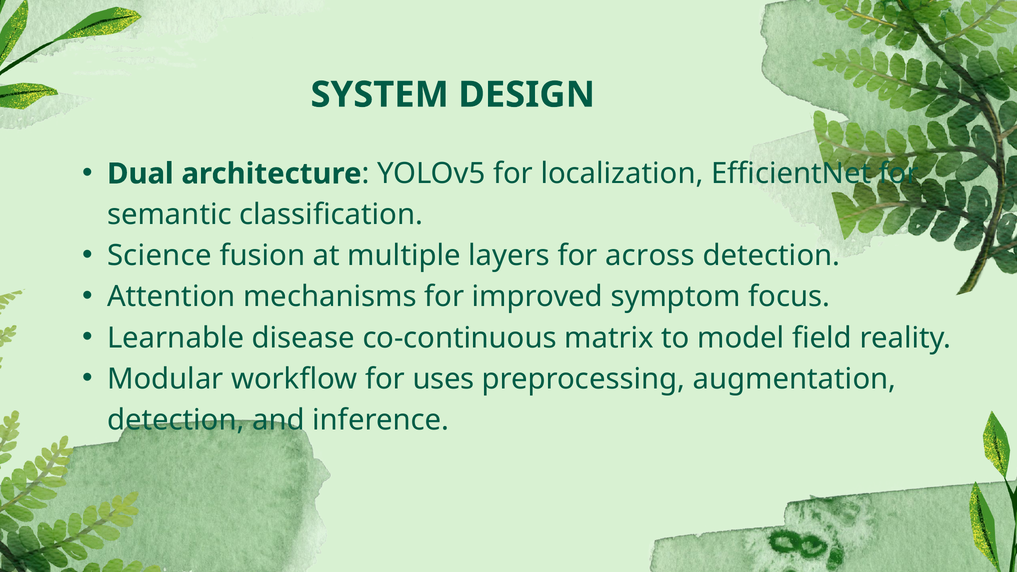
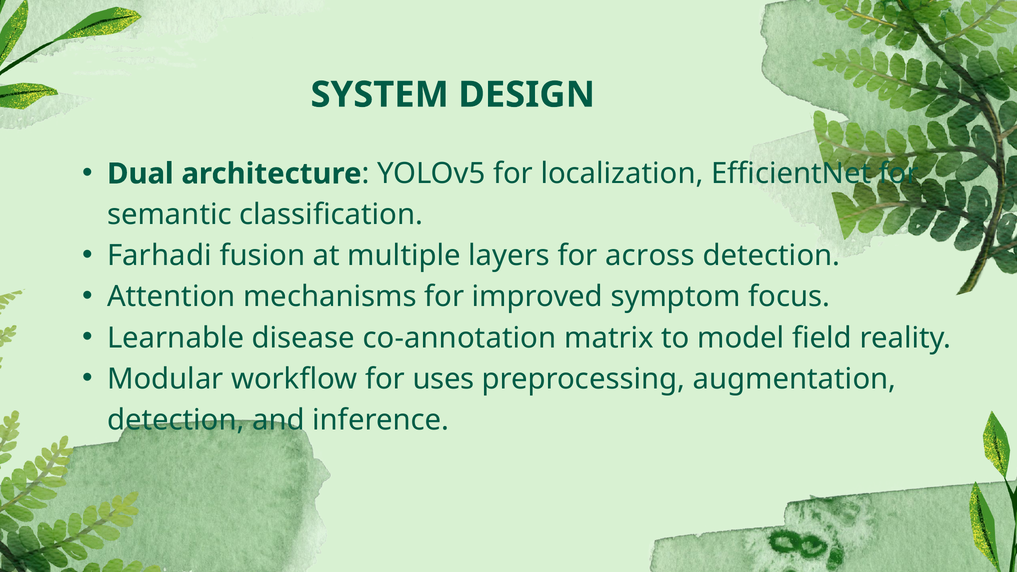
Science: Science -> Farhadi
co-continuous: co-continuous -> co-annotation
